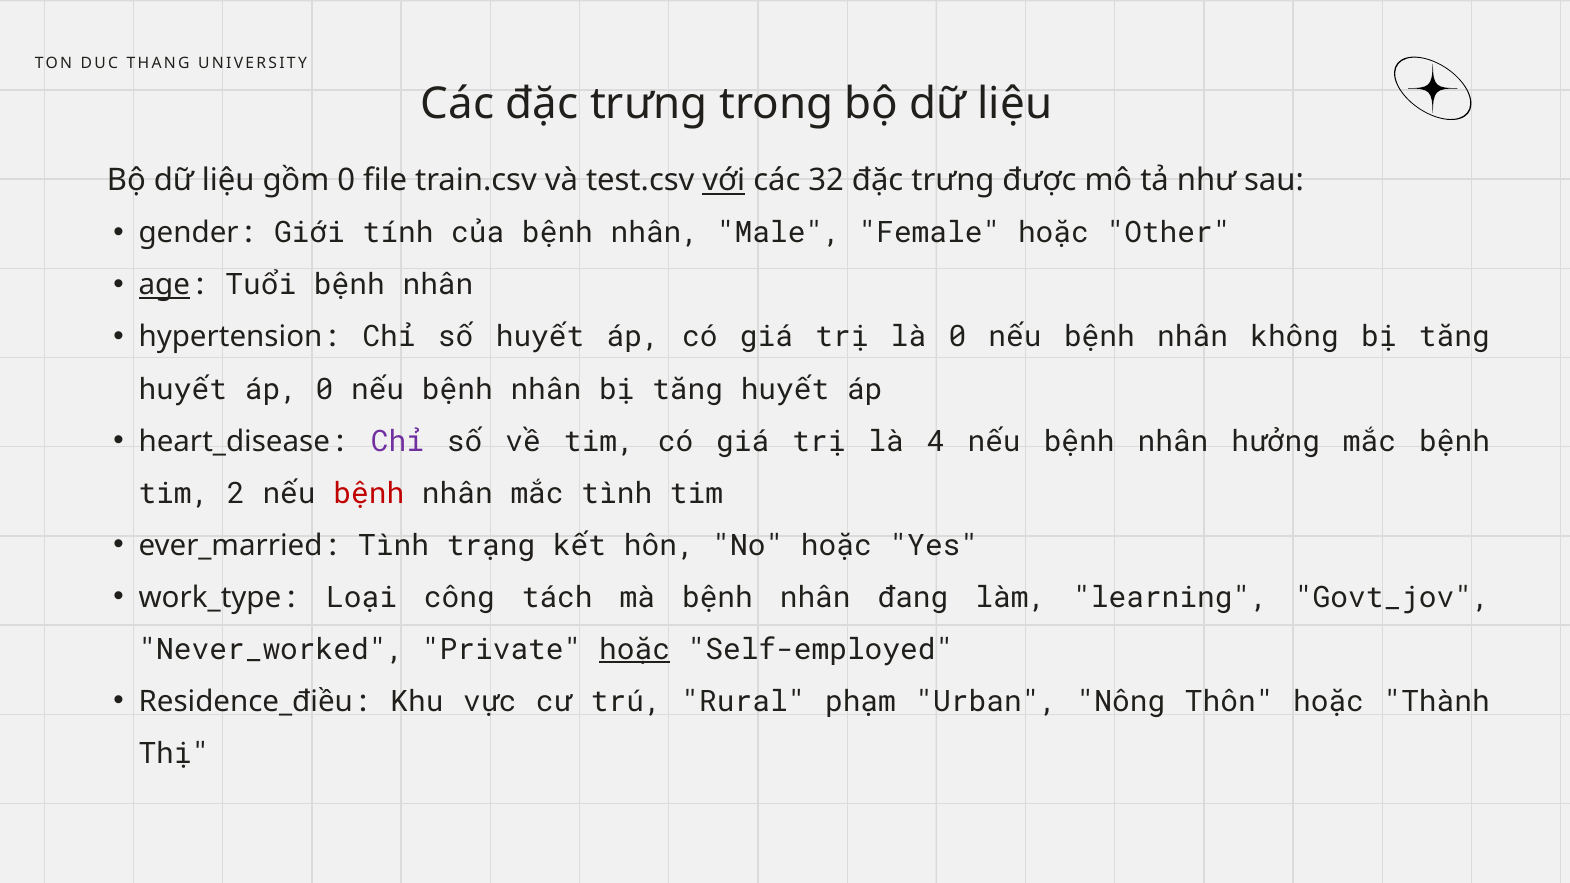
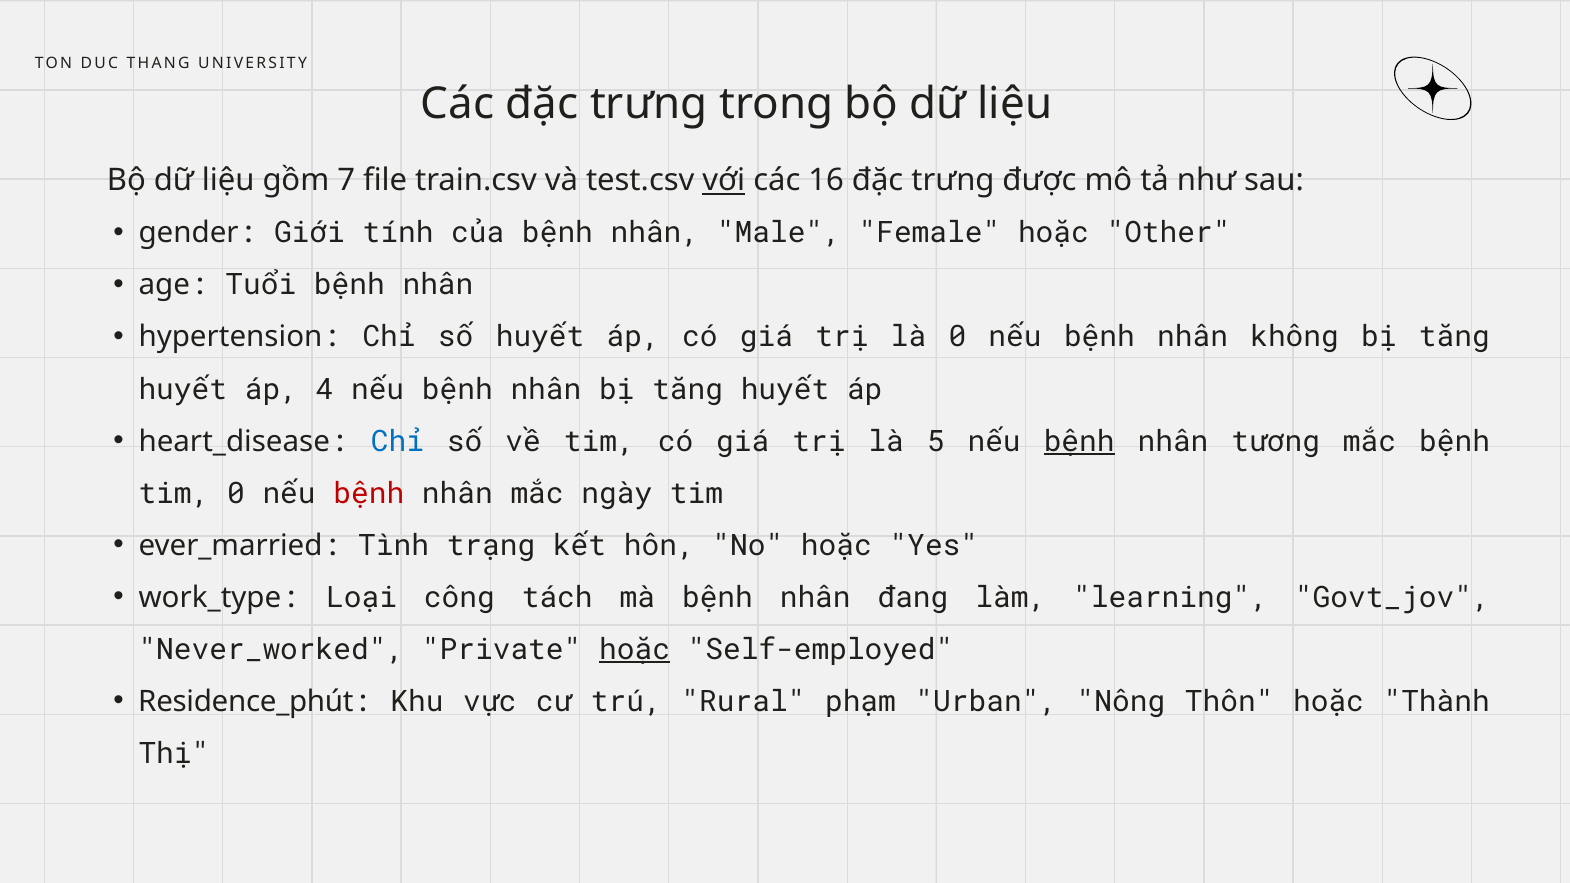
gồm 0: 0 -> 7
32: 32 -> 16
age underline: present -> none
áp 0: 0 -> 4
Chỉ at (397, 441) colour: purple -> blue
4: 4 -> 5
bệnh at (1079, 441) underline: none -> present
hưởng: hưởng -> tương
tim 2: 2 -> 0
mắc tình: tình -> ngày
Residence_điều: Residence_điều -> Residence_phút
